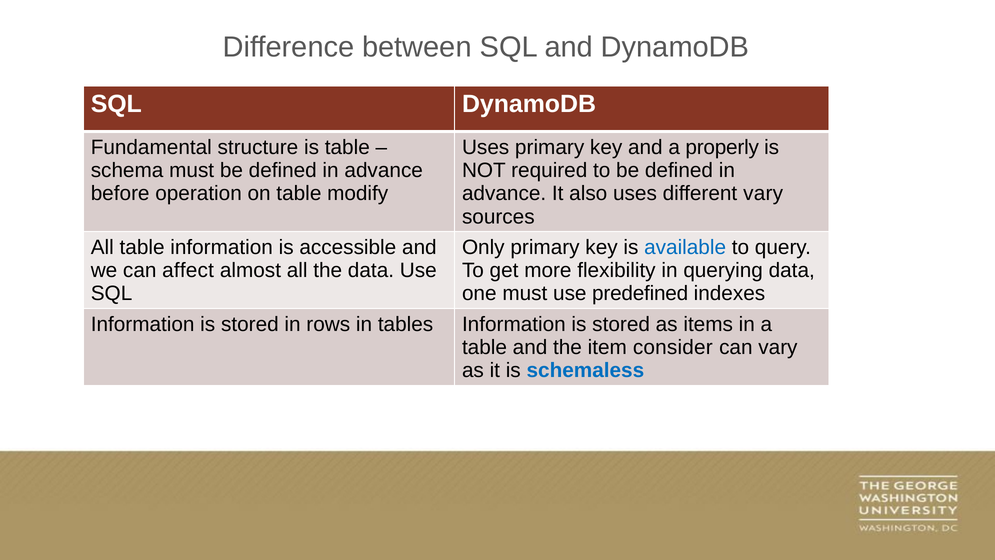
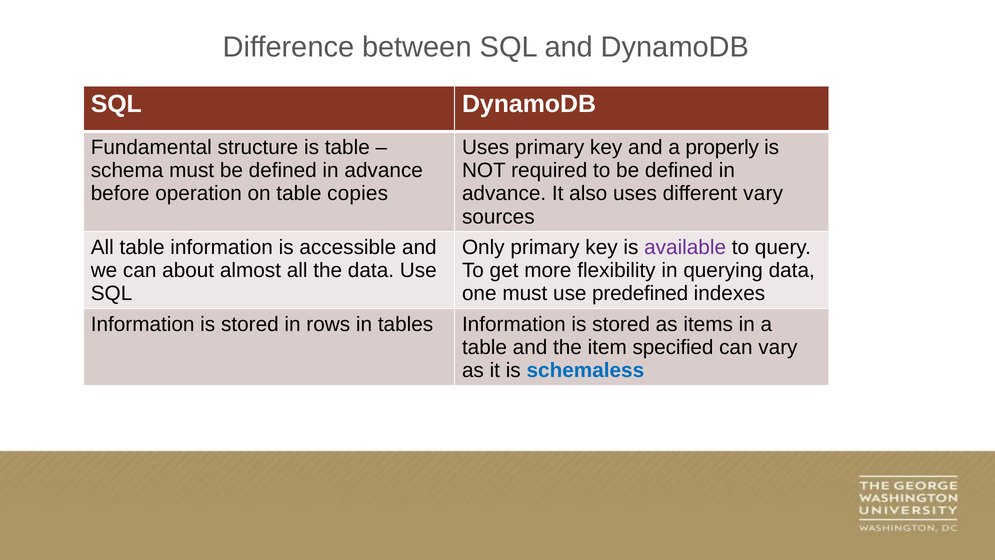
modify: modify -> copies
available colour: blue -> purple
affect: affect -> about
consider: consider -> specified
